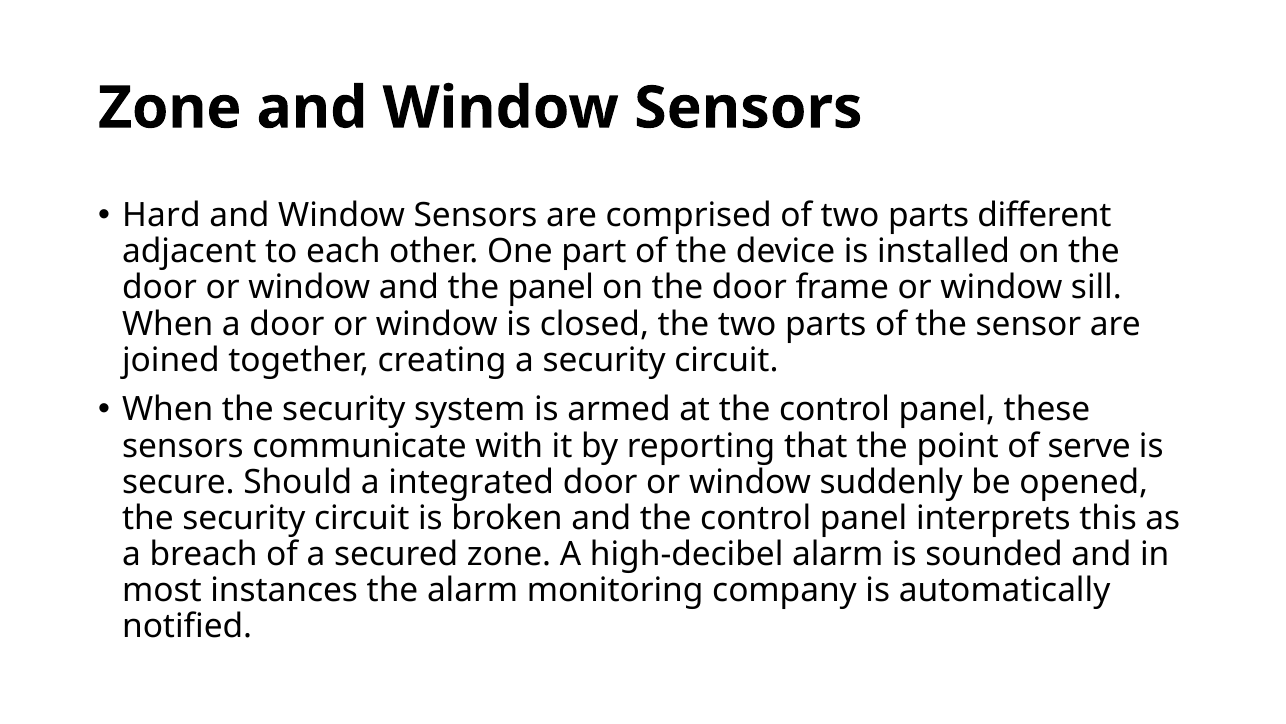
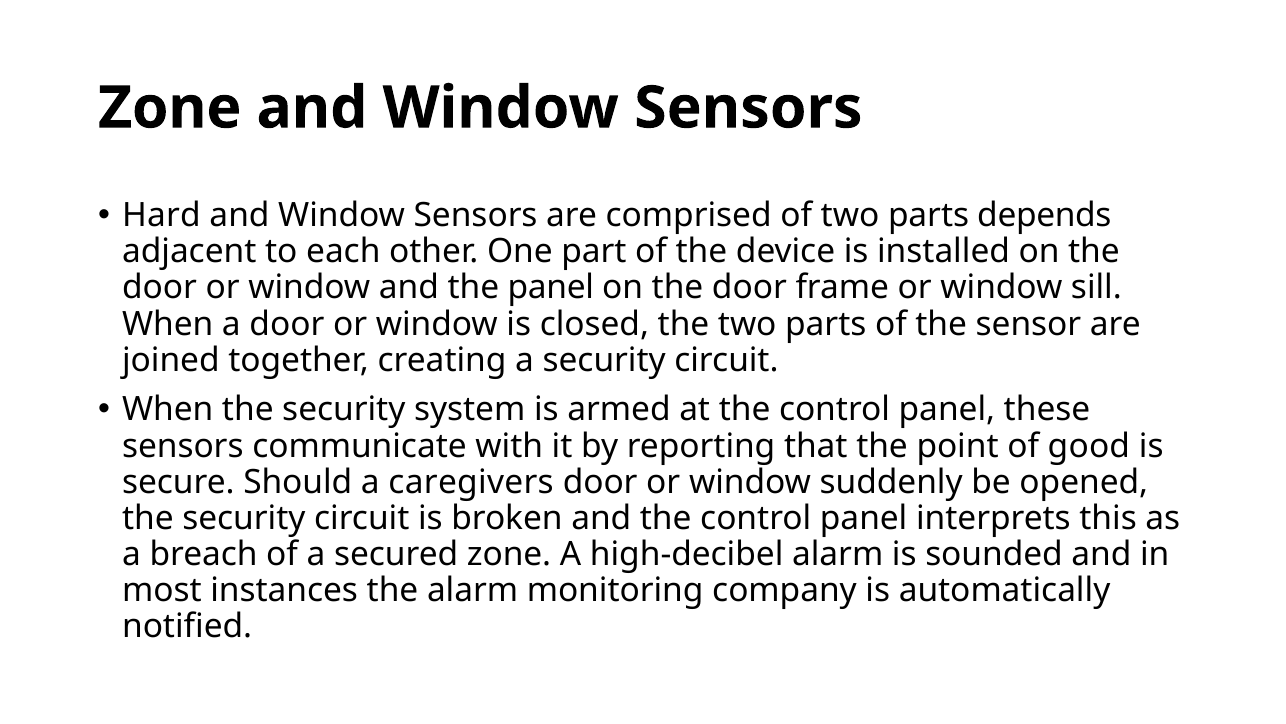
different: different -> depends
serve: serve -> good
integrated: integrated -> caregivers
